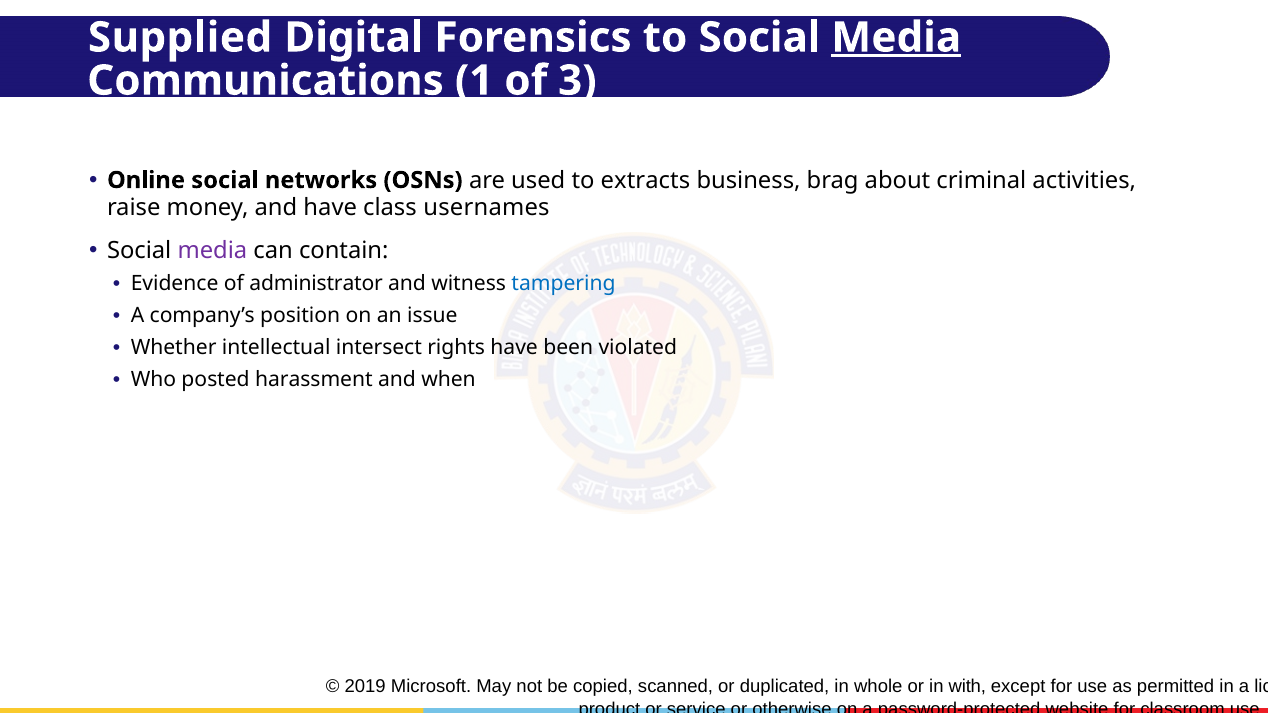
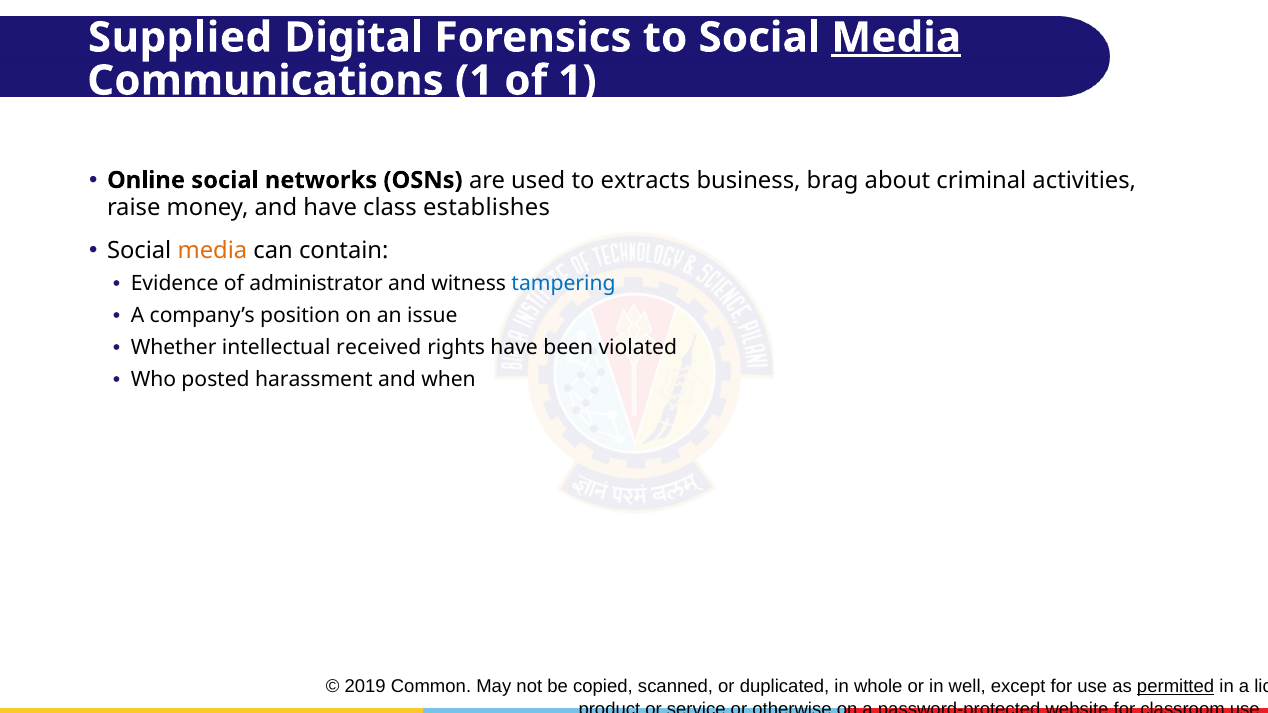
of 3: 3 -> 1
usernames: usernames -> establishes
media at (212, 250) colour: purple -> orange
intersect: intersect -> received
Microsoft: Microsoft -> Common
in with: with -> well
permitted underline: none -> present
